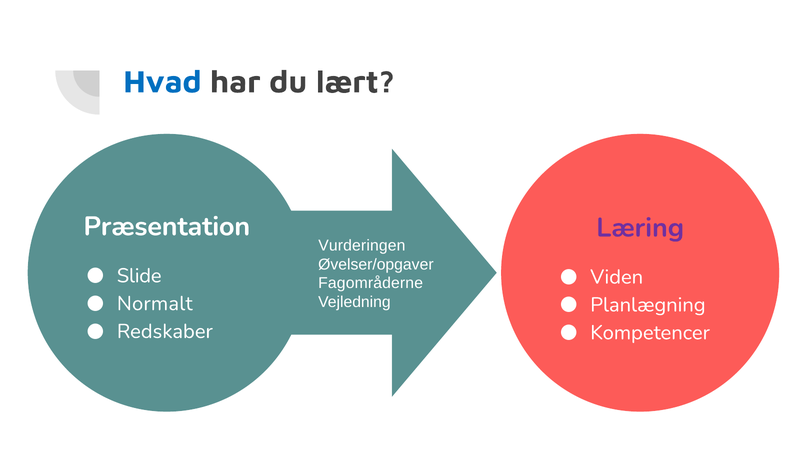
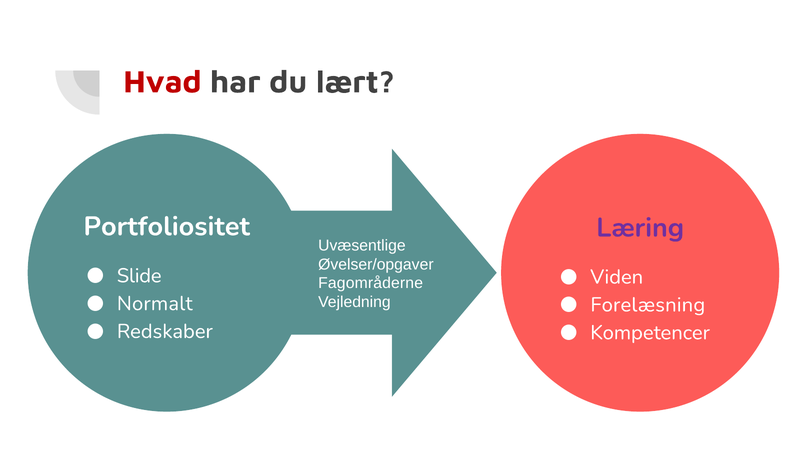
Hvad colour: blue -> red
Præsentation: Præsentation -> Portfoliositet
Vurderingen: Vurderingen -> Uvæsentlige
Planlægning: Planlægning -> Forelæsning
